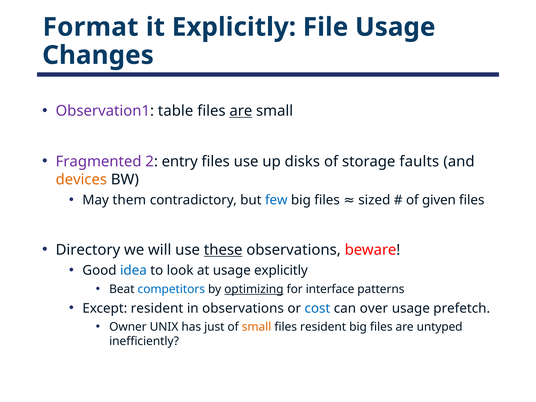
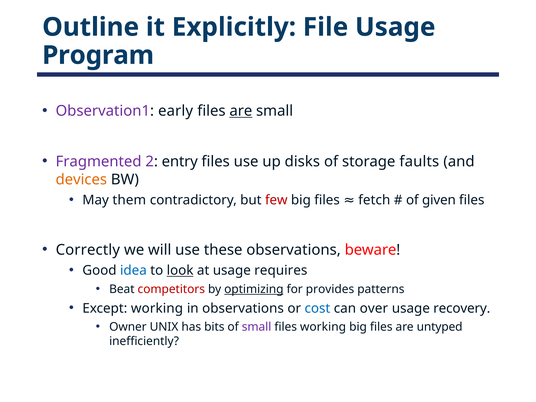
Format: Format -> Outline
Changes: Changes -> Program
table: table -> early
few colour: blue -> red
sized: sized -> fetch
Directory: Directory -> Correctly
these underline: present -> none
look underline: none -> present
usage explicitly: explicitly -> requires
competitors colour: blue -> red
interface: interface -> provides
Except resident: resident -> working
prefetch: prefetch -> recovery
just: just -> bits
small at (257, 327) colour: orange -> purple
files resident: resident -> working
